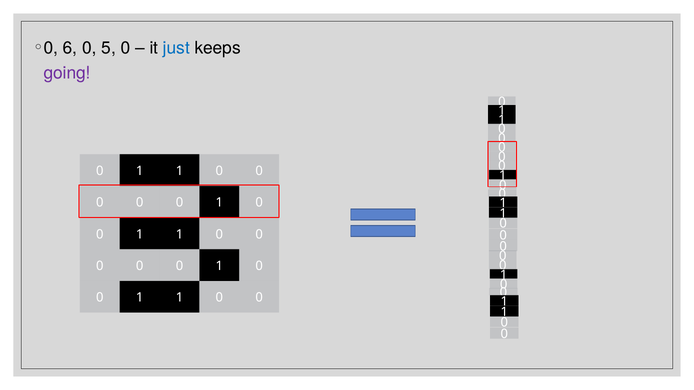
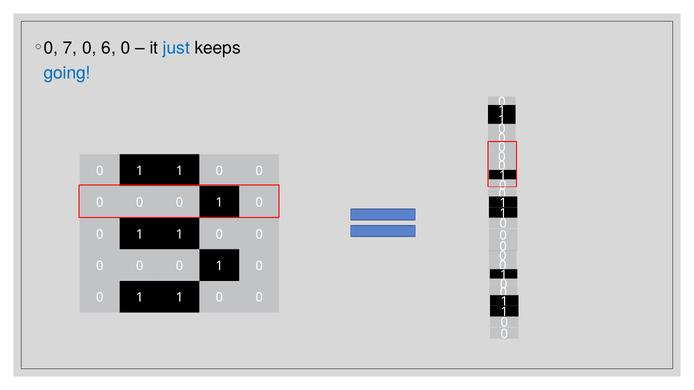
6: 6 -> 7
5: 5 -> 6
going colour: purple -> blue
